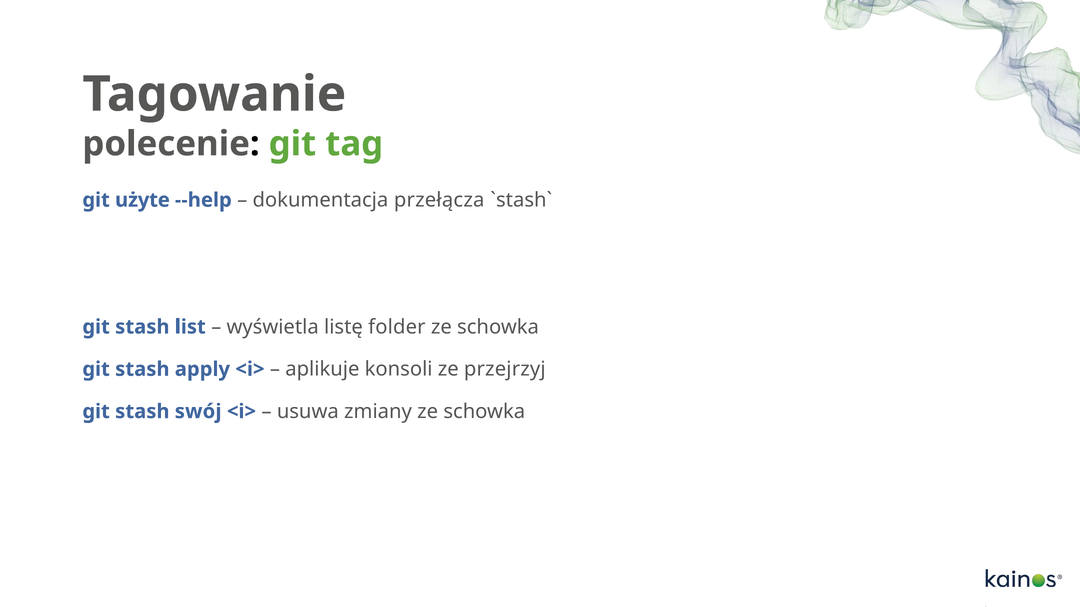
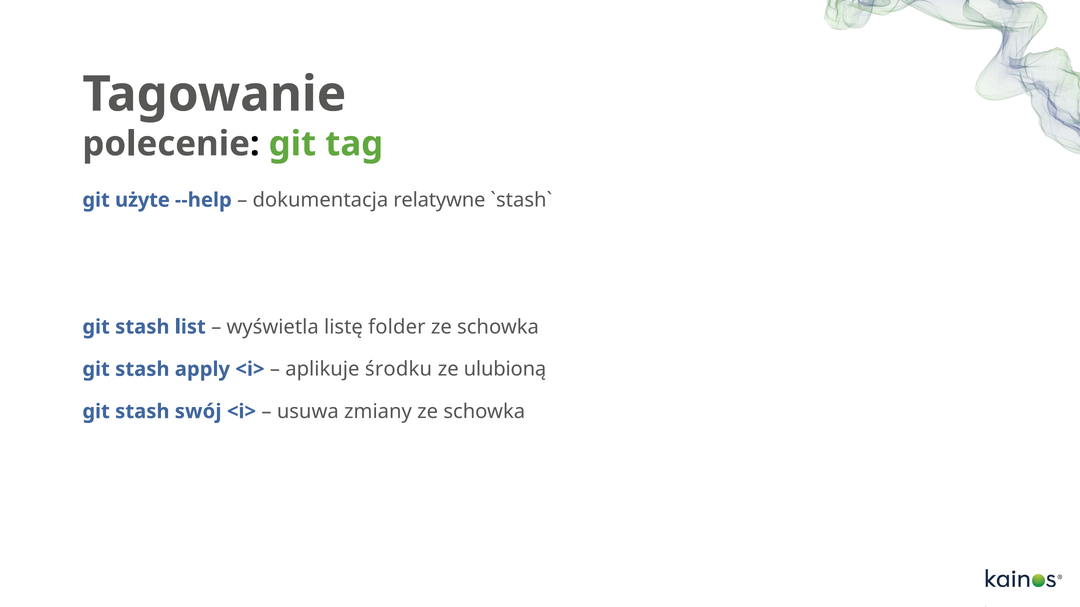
przełącza: przełącza -> relatywne
konsoli: konsoli -> środku
przejrzyj: przejrzyj -> ulubioną
